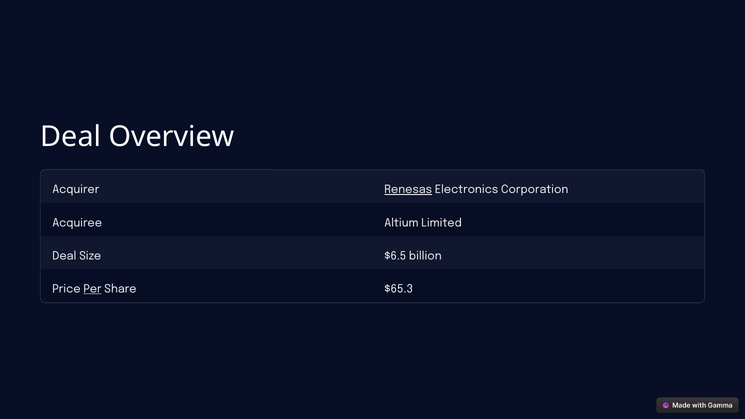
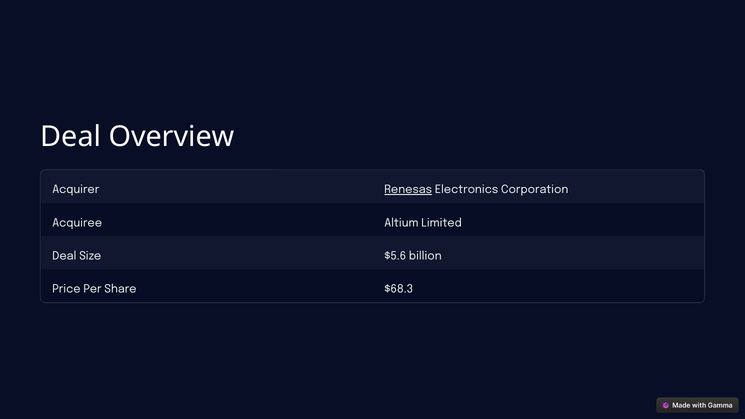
$6.5: $6.5 -> $5.6
Per underline: present -> none
$65.3: $65.3 -> $68.3
